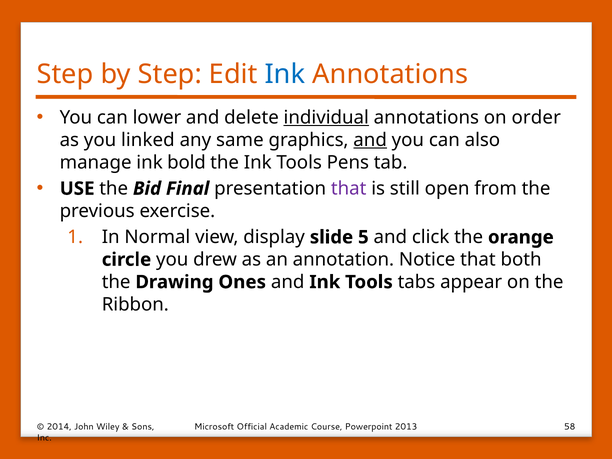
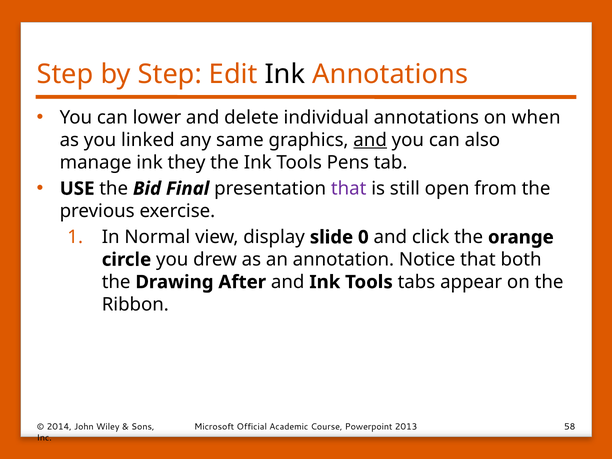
Ink at (285, 74) colour: blue -> black
individual underline: present -> none
order: order -> when
bold: bold -> they
5: 5 -> 0
Ones: Ones -> After
